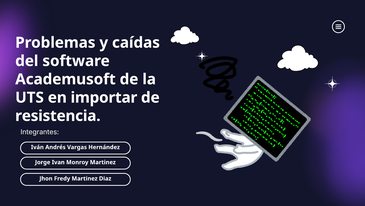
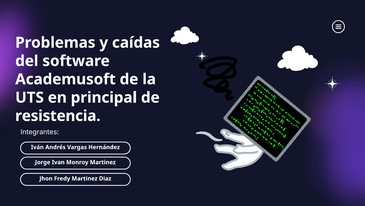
importar: importar -> principal
